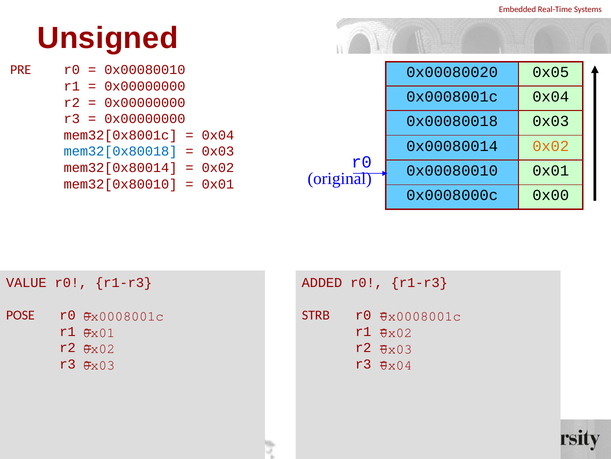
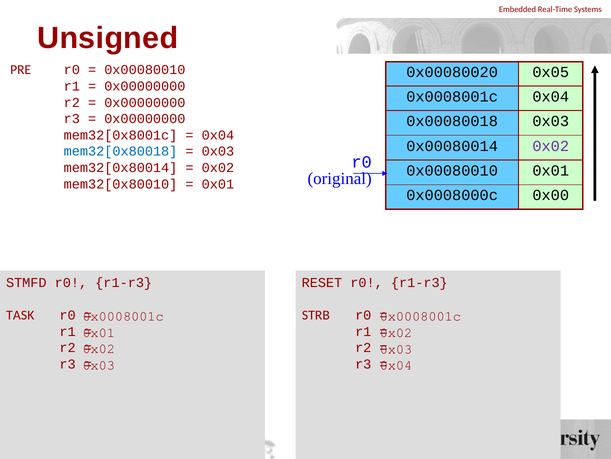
0x02 at (551, 146) colour: orange -> purple
VALUE: VALUE -> STMFD
ADDED: ADDED -> RESET
POSE: POSE -> TASK
